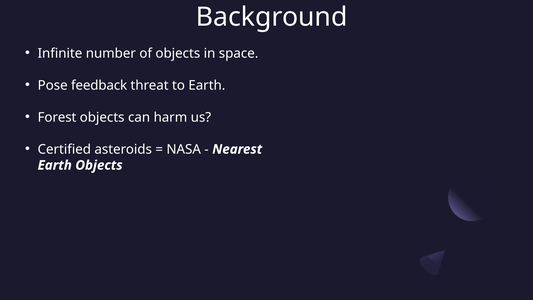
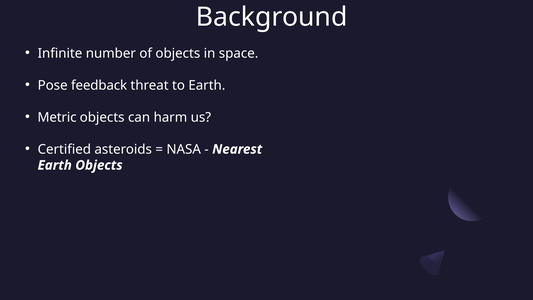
Forest: Forest -> Metric
